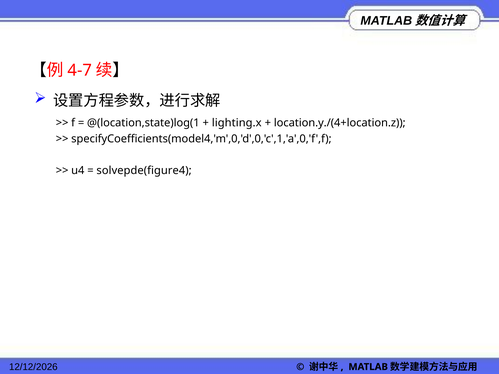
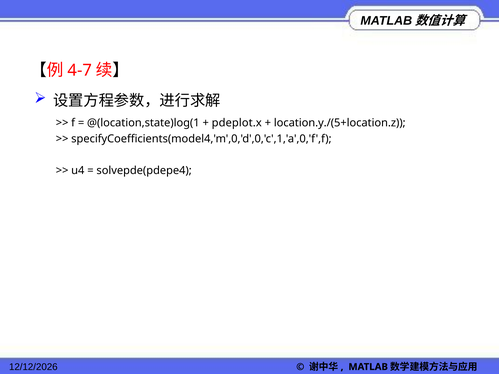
lighting.x: lighting.x -> pdeplot.x
location.y./(4+location.z: location.y./(4+location.z -> location.y./(5+location.z
solvepde(figure4: solvepde(figure4 -> solvepde(pdepe4
